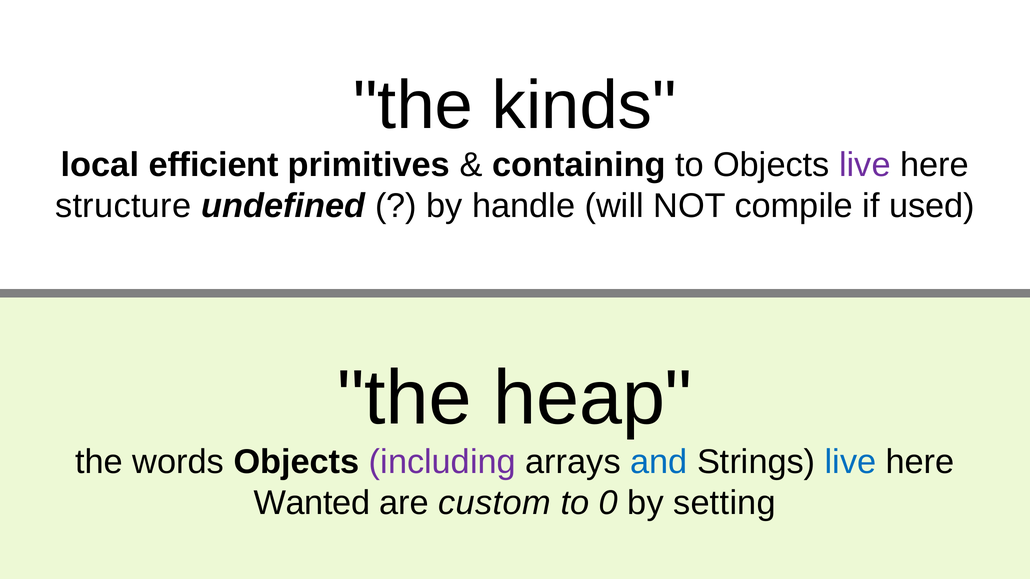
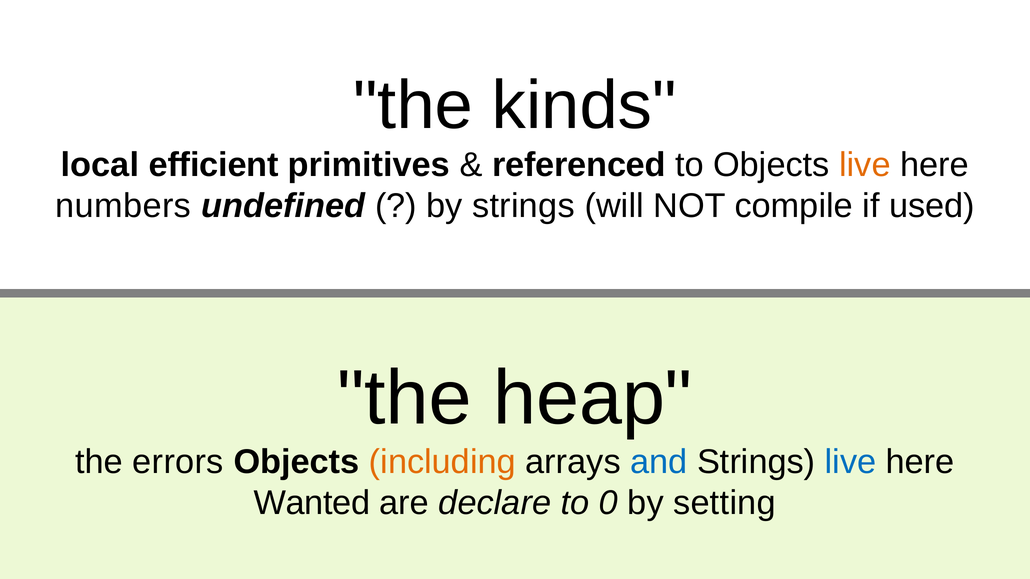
containing: containing -> referenced
live at (865, 165) colour: purple -> orange
structure: structure -> numbers
by handle: handle -> strings
words: words -> errors
including colour: purple -> orange
custom: custom -> declare
